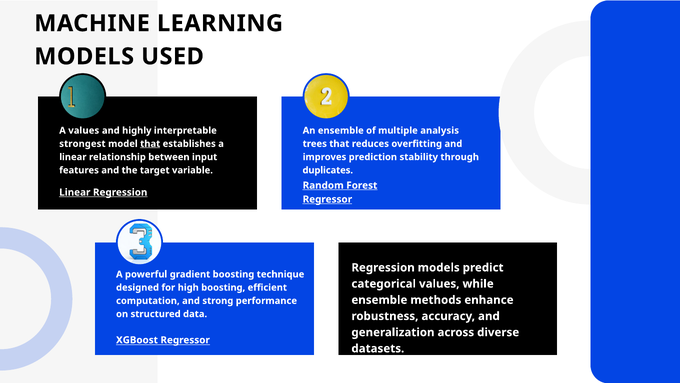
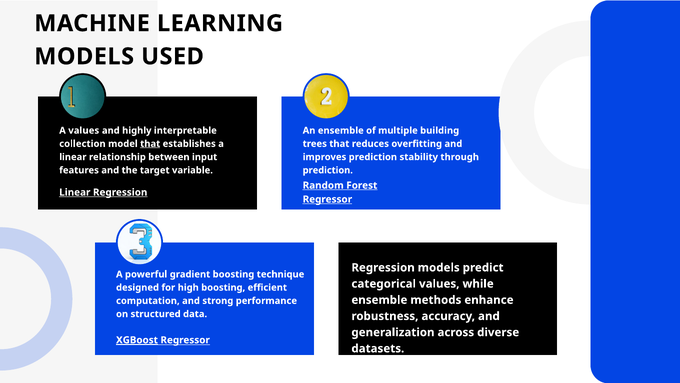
analysis: analysis -> building
strongest: strongest -> collection
duplicates at (328, 170): duplicates -> prediction
XGBoost underline: none -> present
